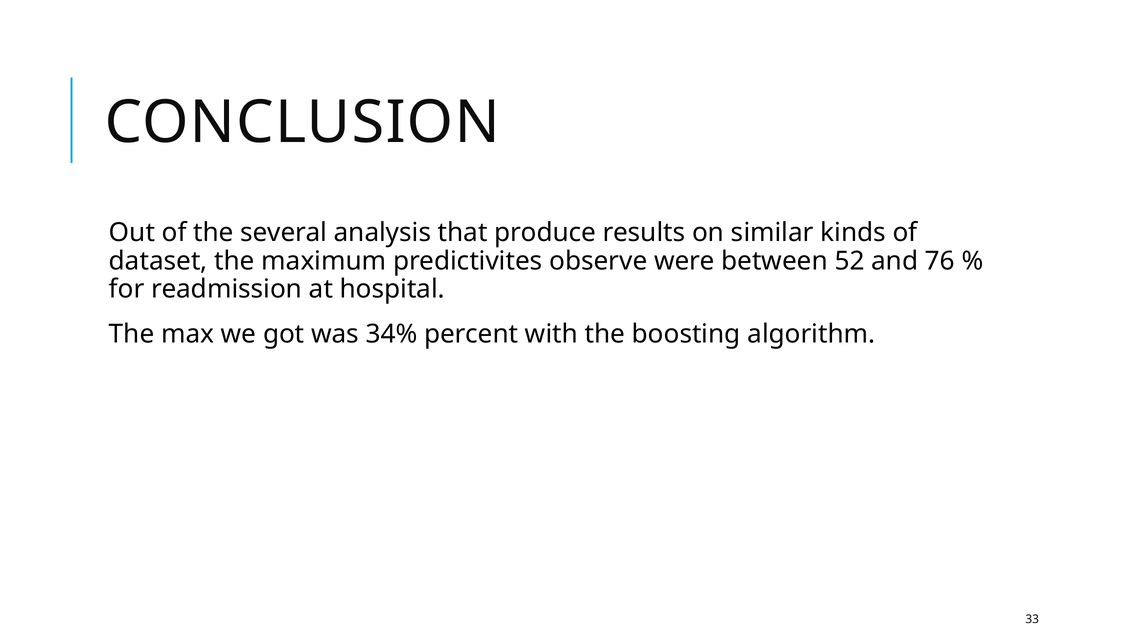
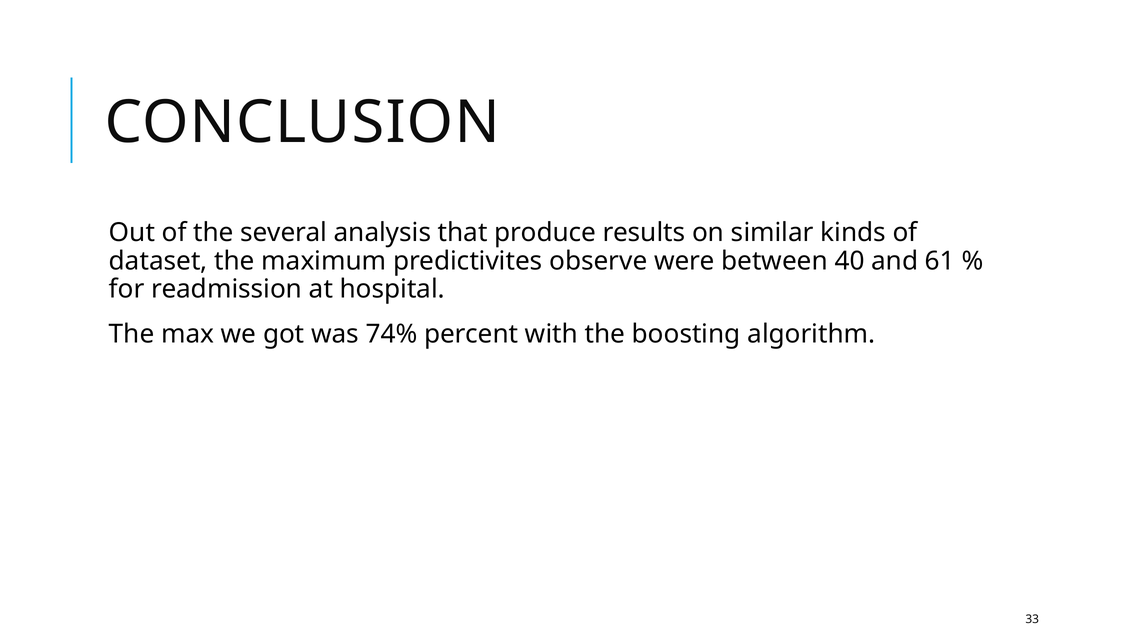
52: 52 -> 40
76: 76 -> 61
34%: 34% -> 74%
